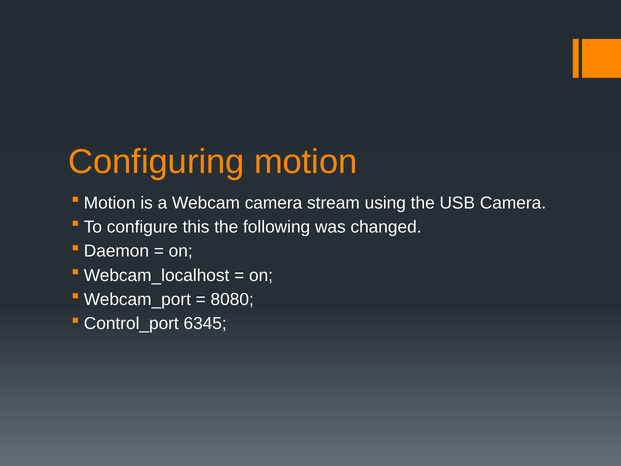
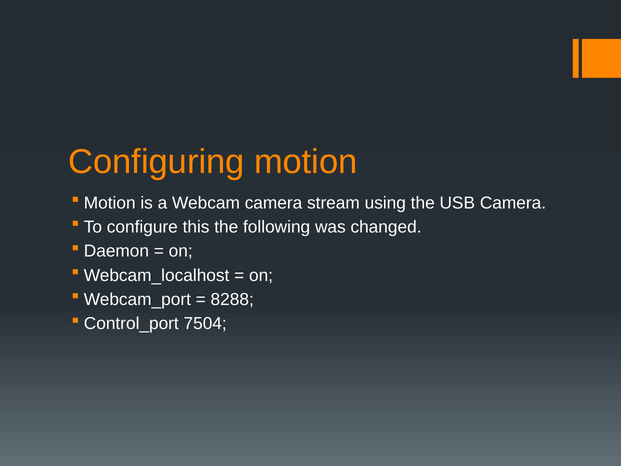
8080: 8080 -> 8288
6345: 6345 -> 7504
